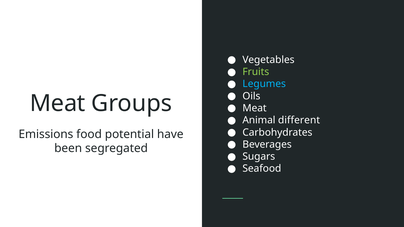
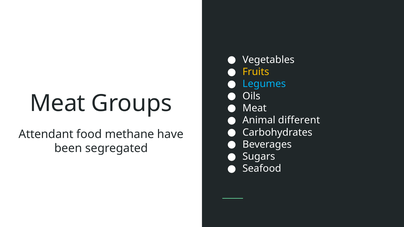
Fruits colour: light green -> yellow
Emissions: Emissions -> Attendant
potential: potential -> methane
